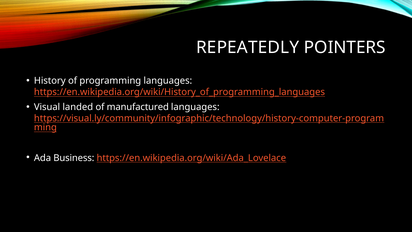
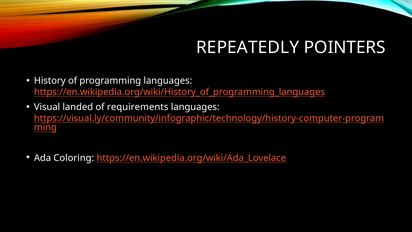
manufactured: manufactured -> requirements
Business: Business -> Coloring
